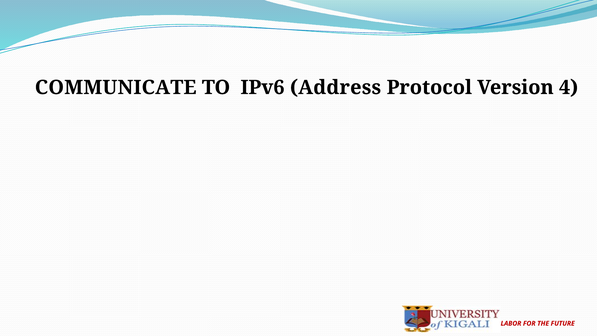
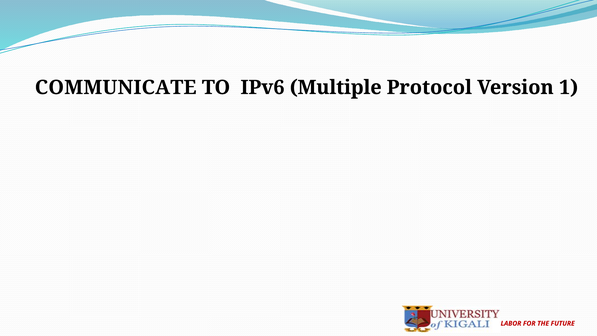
Address: Address -> Multiple
4: 4 -> 1
